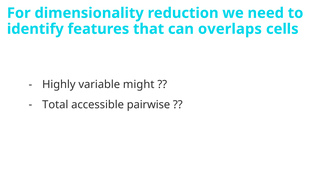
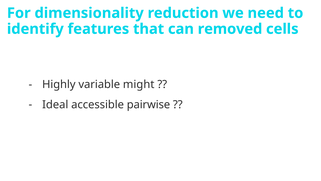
overlaps: overlaps -> removed
Total: Total -> Ideal
